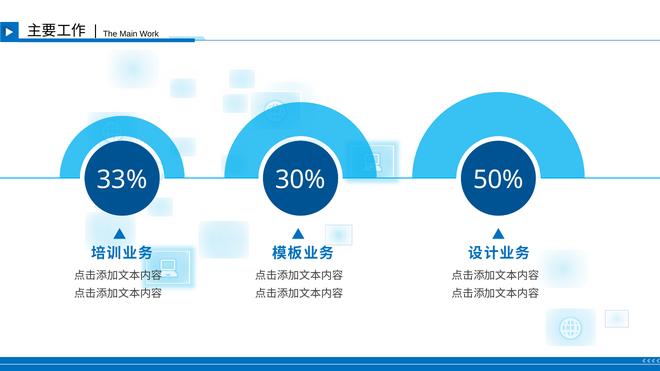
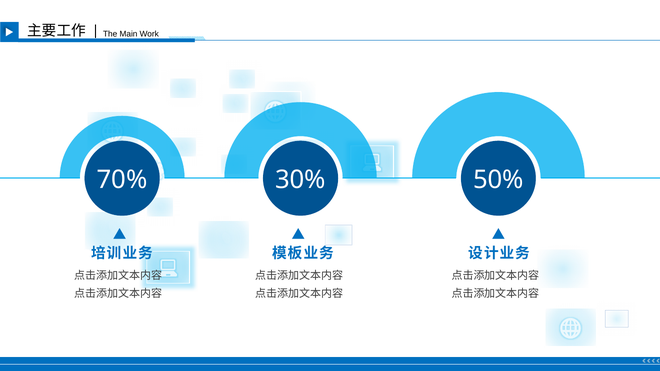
33%: 33% -> 70%
